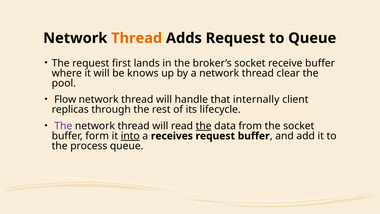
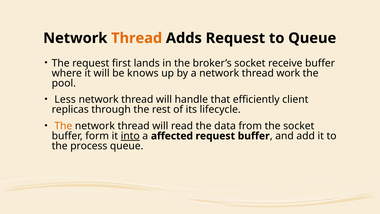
clear: clear -> work
Flow: Flow -> Less
internally: internally -> efficiently
The at (63, 126) colour: purple -> orange
the at (204, 126) underline: present -> none
receives: receives -> affected
